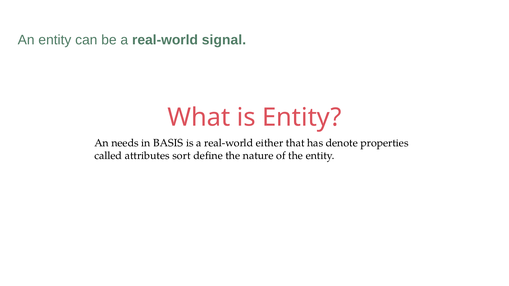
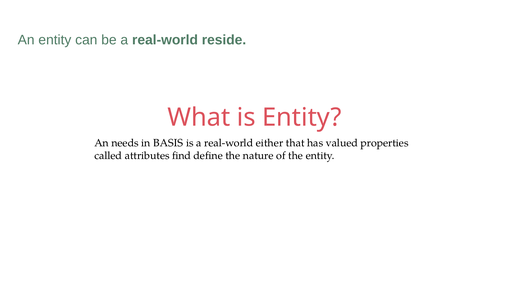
signal: signal -> reside
denote: denote -> valued
sort: sort -> find
